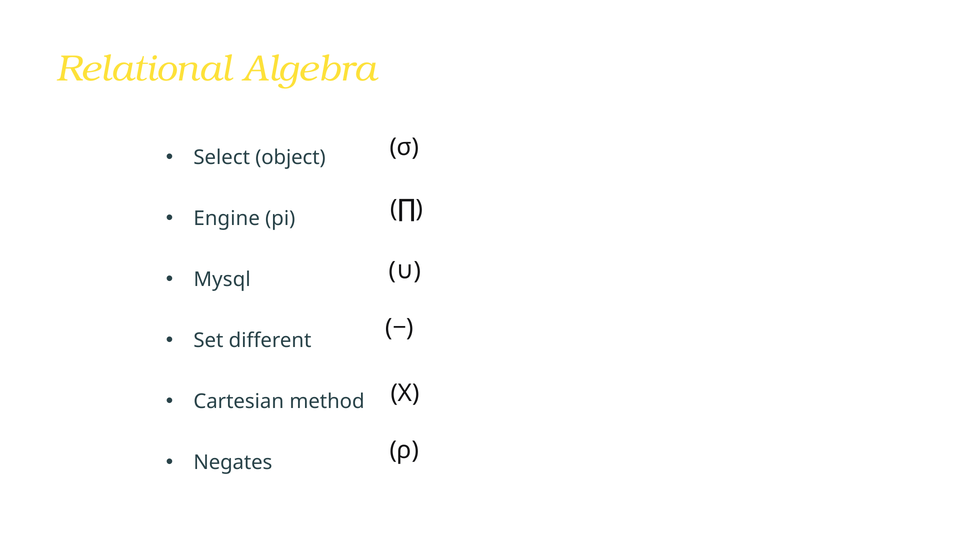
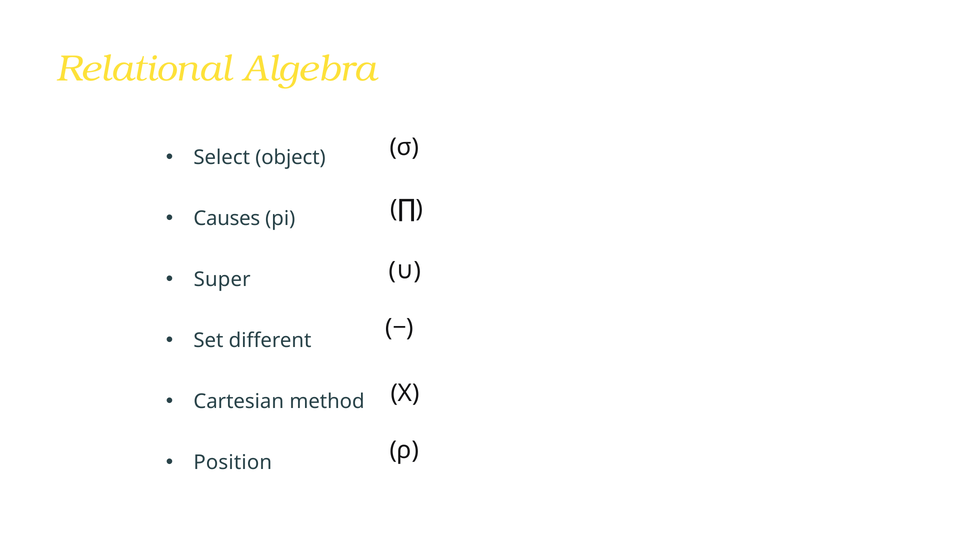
Engine: Engine -> Causes
Mysql: Mysql -> Super
Negates: Negates -> Position
